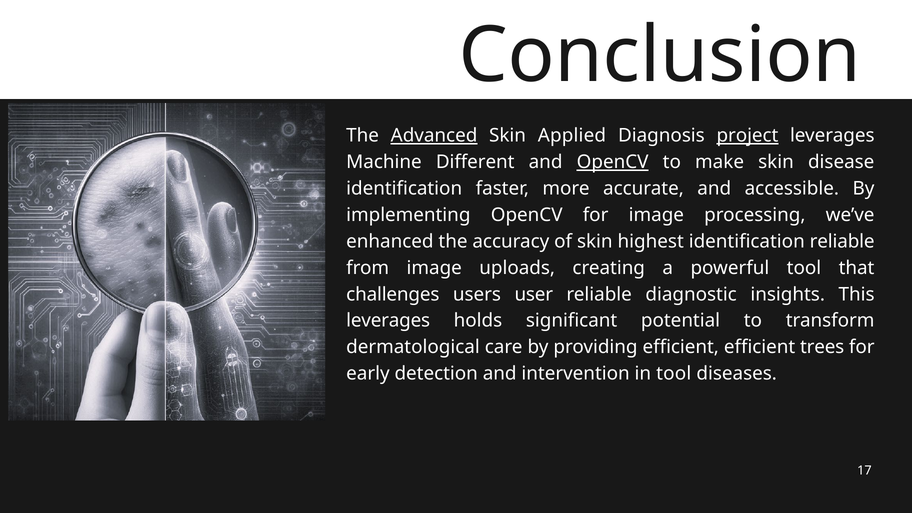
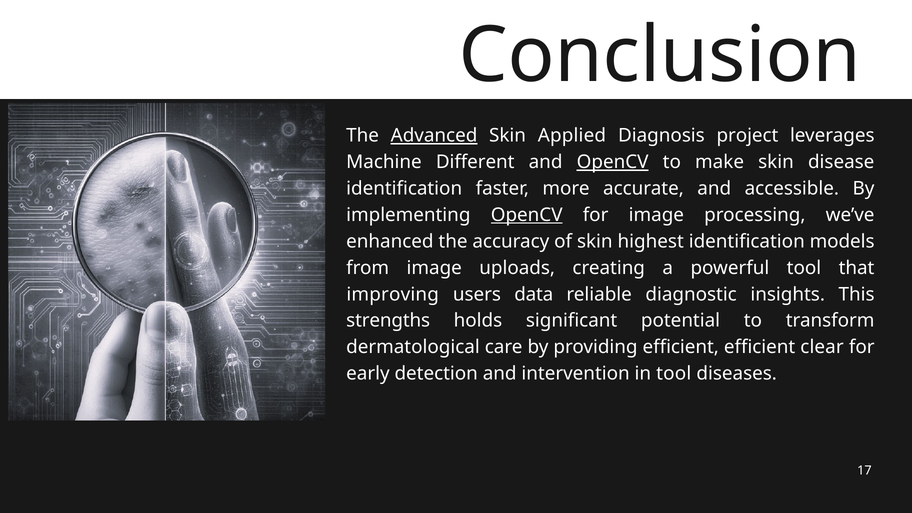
project underline: present -> none
OpenCV at (527, 215) underline: none -> present
identification reliable: reliable -> models
challenges: challenges -> improving
user: user -> data
leverages at (388, 321): leverages -> strengths
trees: trees -> clear
